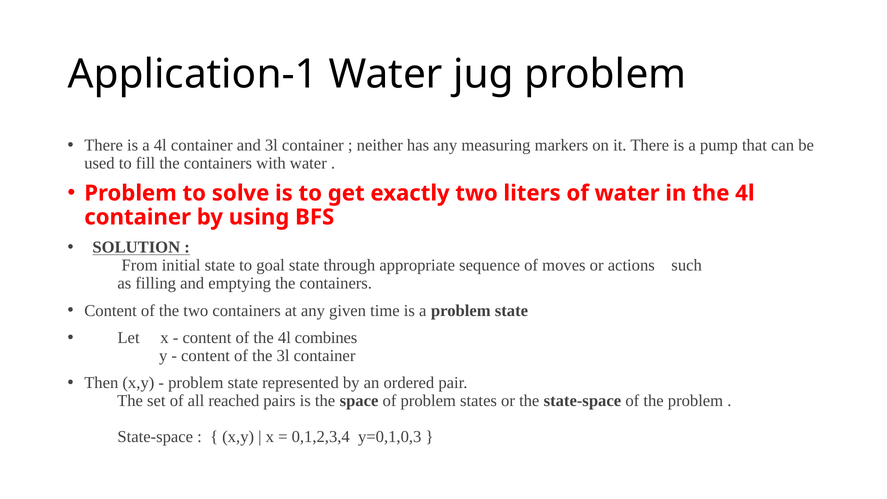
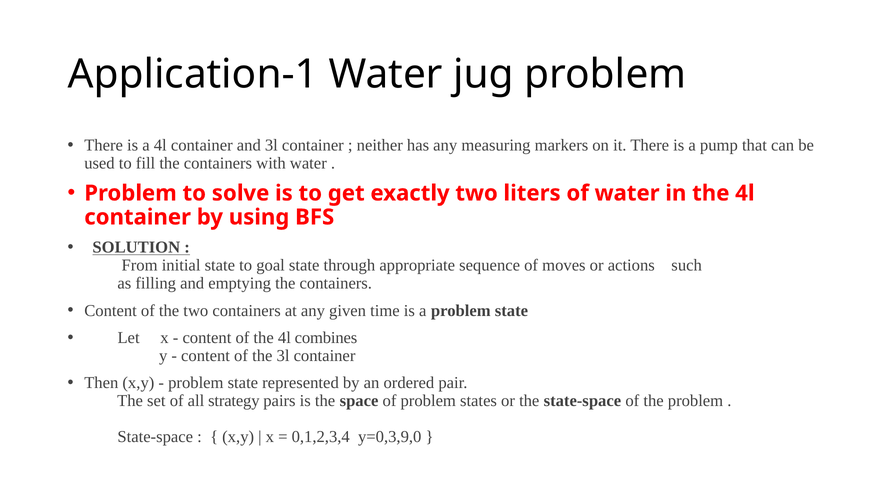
reached: reached -> strategy
y=0,1,0,3: y=0,1,0,3 -> y=0,3,9,0
